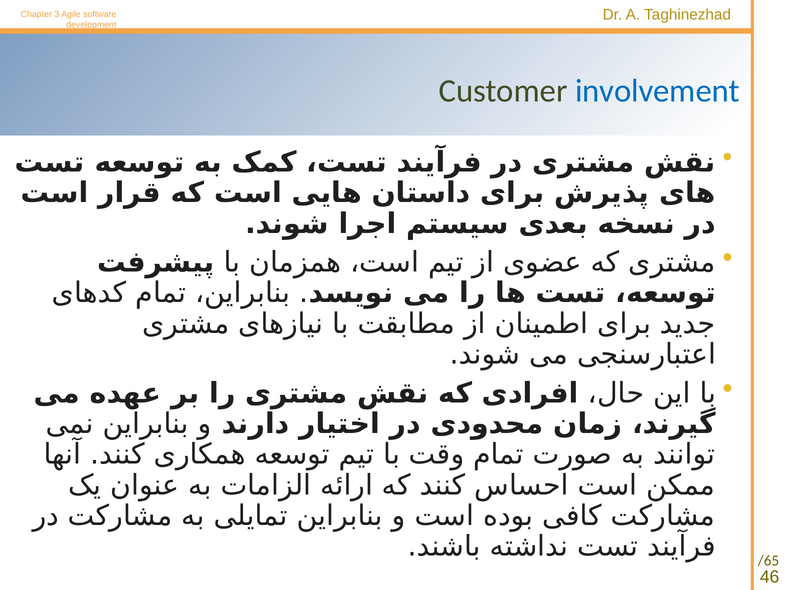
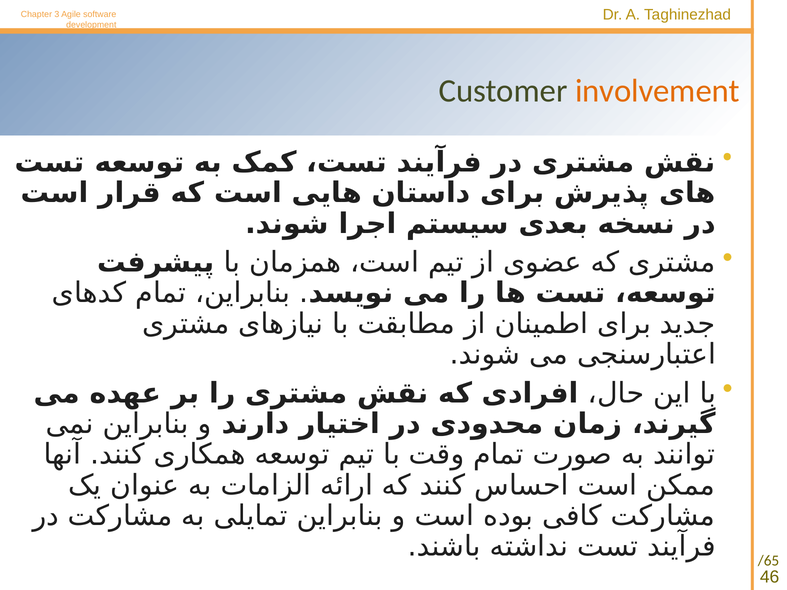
involvement colour: blue -> orange
